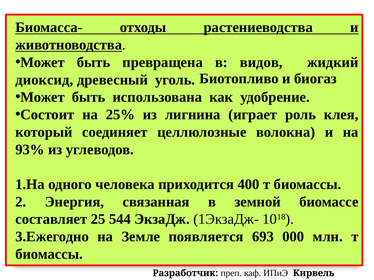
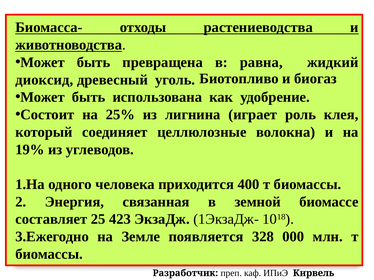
видов: видов -> равна
93%: 93% -> 19%
544: 544 -> 423
693: 693 -> 328
